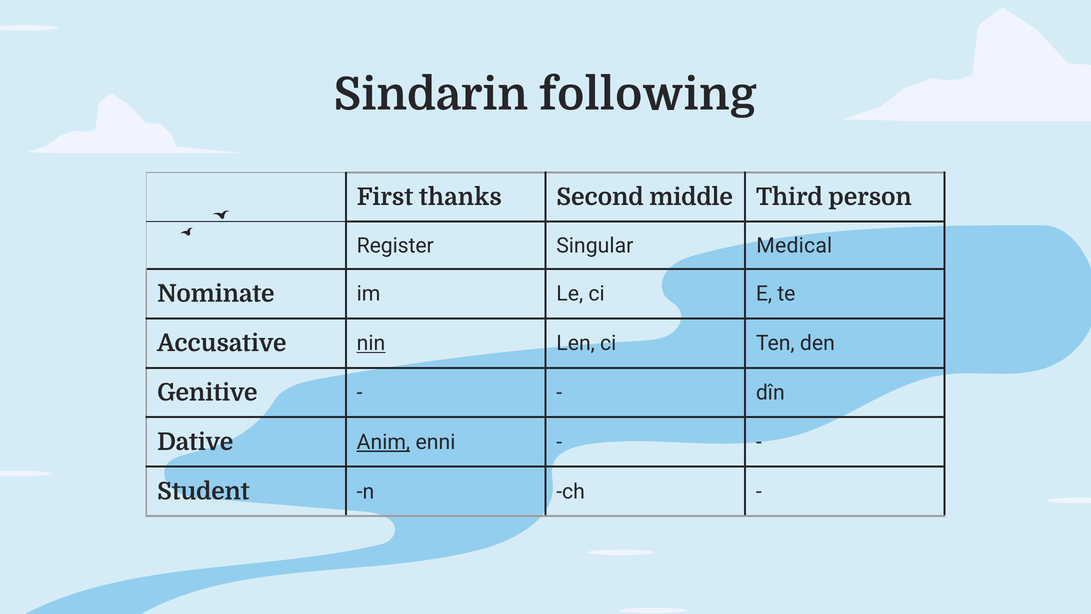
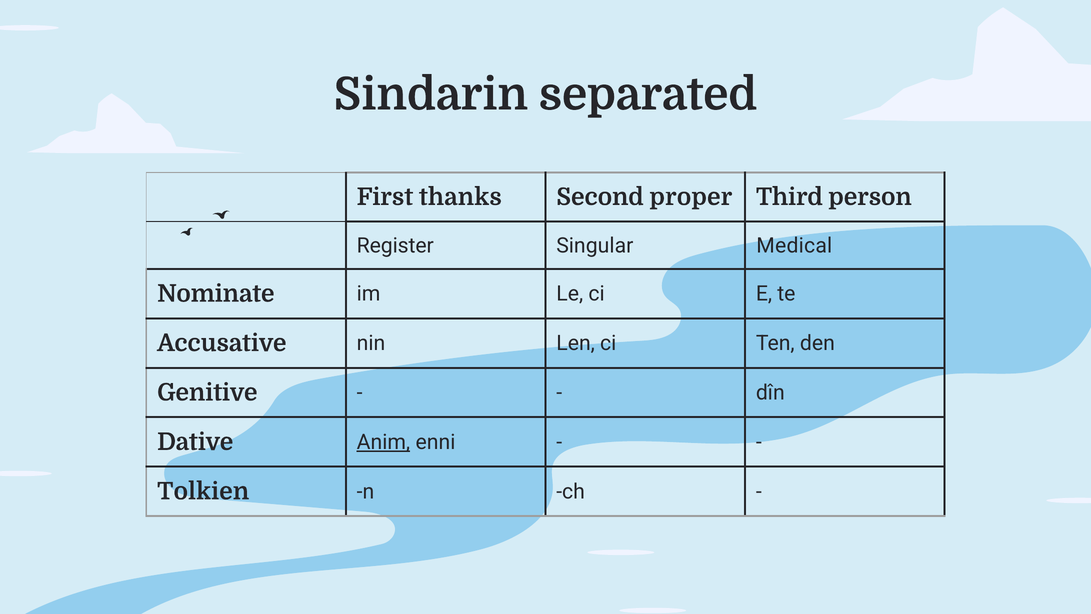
following: following -> separated
middle: middle -> proper
nin underline: present -> none
Student: Student -> Tolkien
